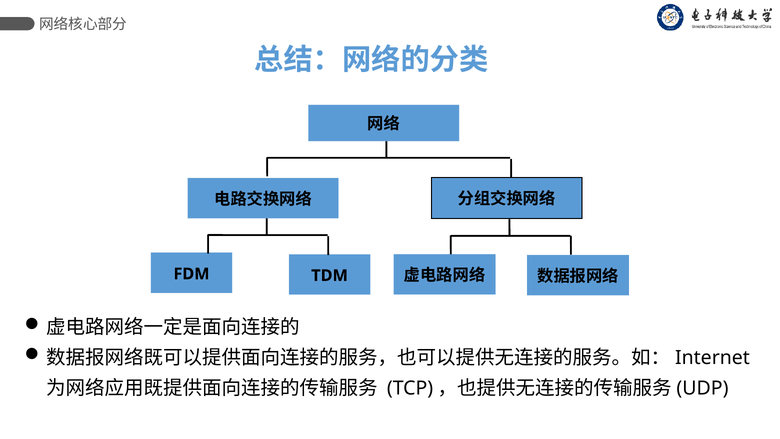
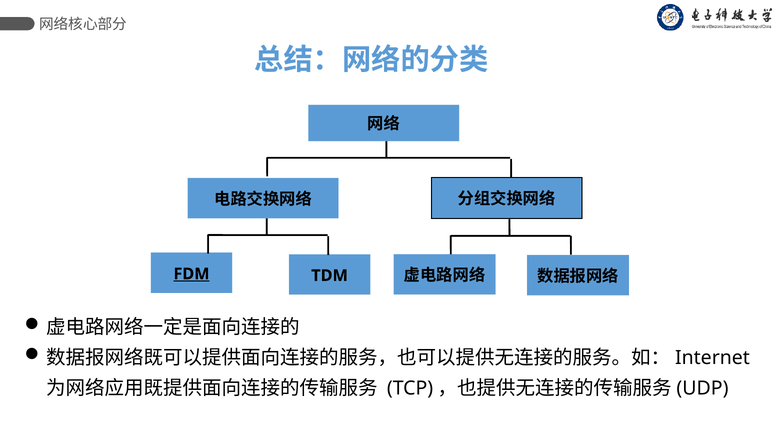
FDM underline: none -> present
